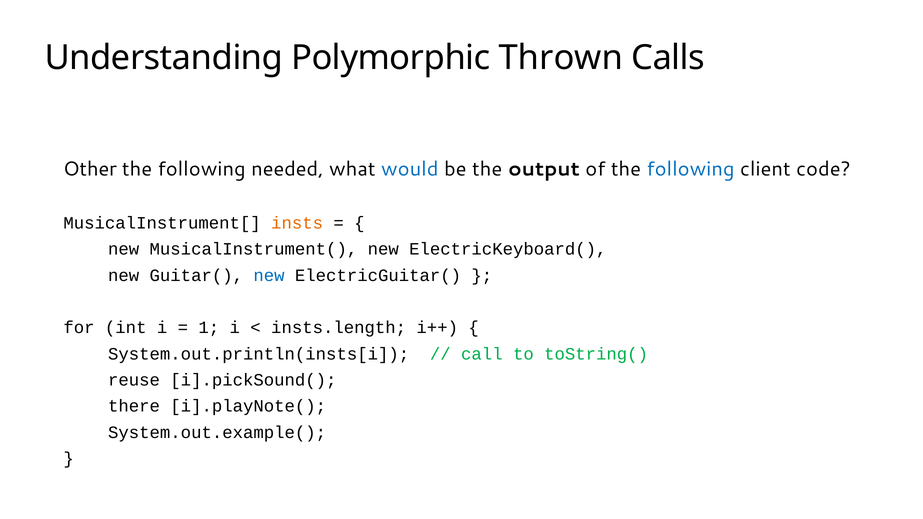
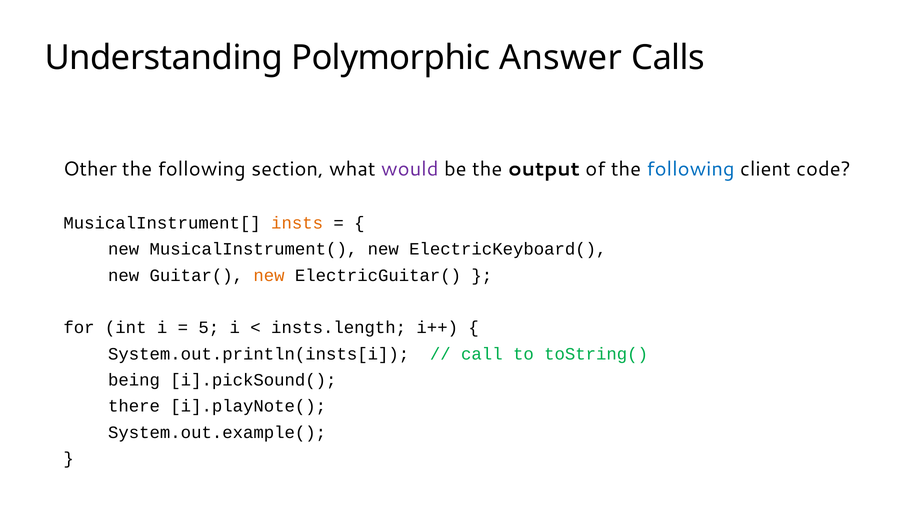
Thrown: Thrown -> Answer
needed: needed -> section
would colour: blue -> purple
new at (269, 275) colour: blue -> orange
1: 1 -> 5
reuse: reuse -> being
